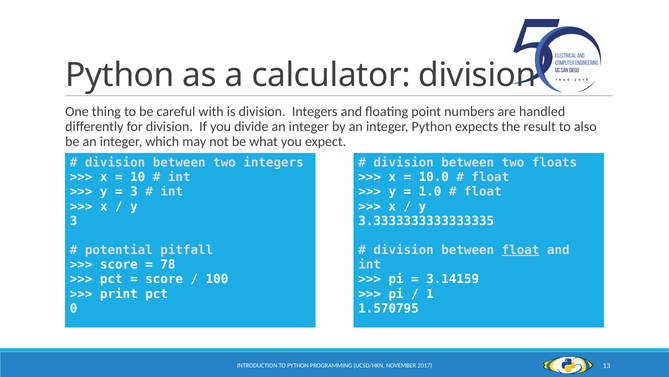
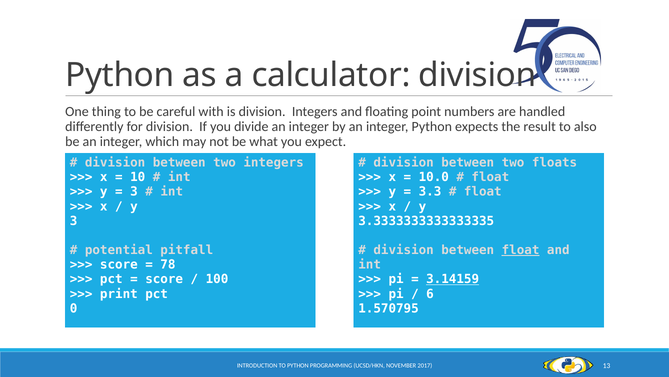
1.0: 1.0 -> 3.3
3.14159 underline: none -> present
1: 1 -> 6
